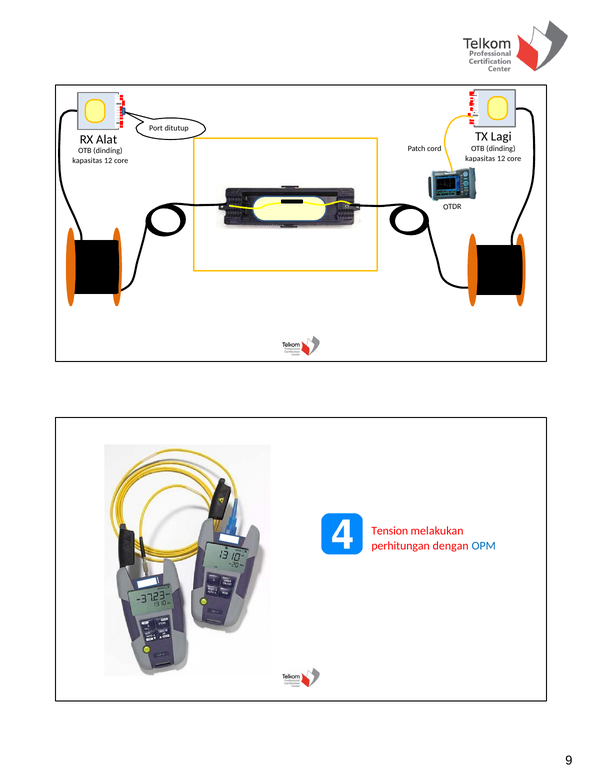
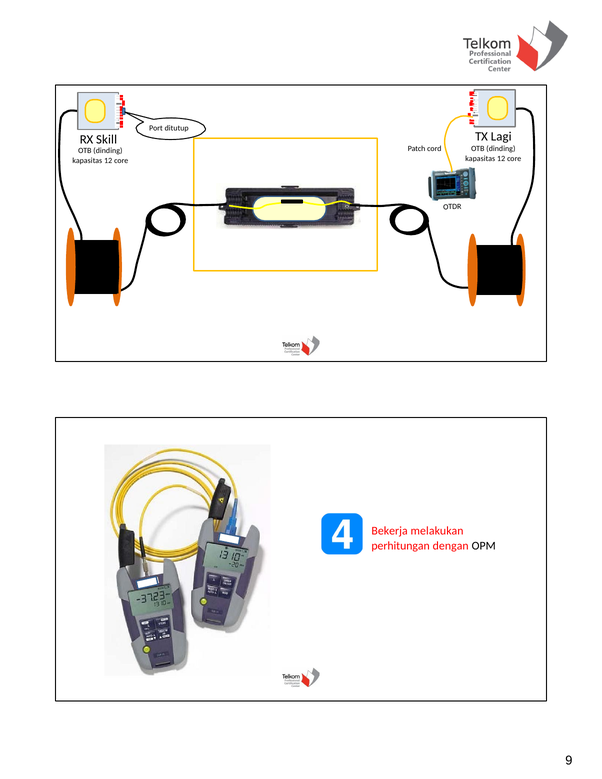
Alat: Alat -> Skill
Tension: Tension -> Bekerja
OPM colour: blue -> black
